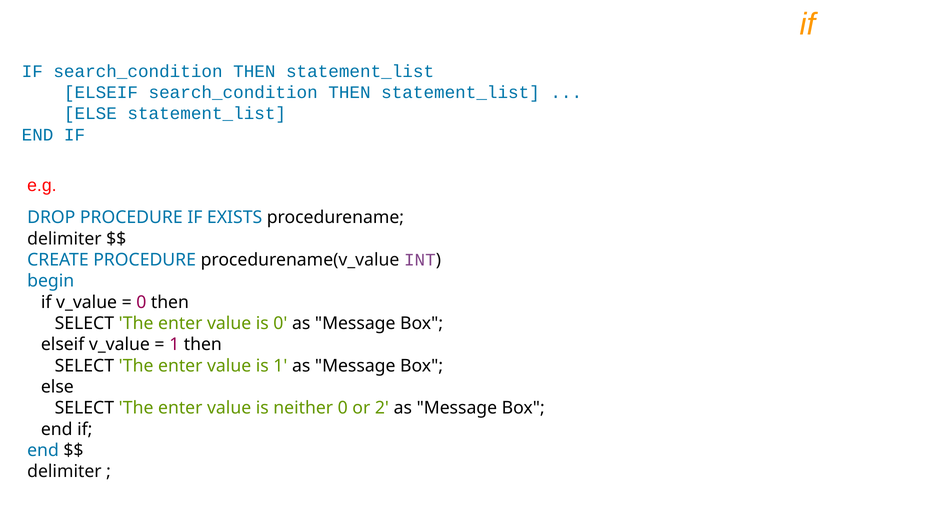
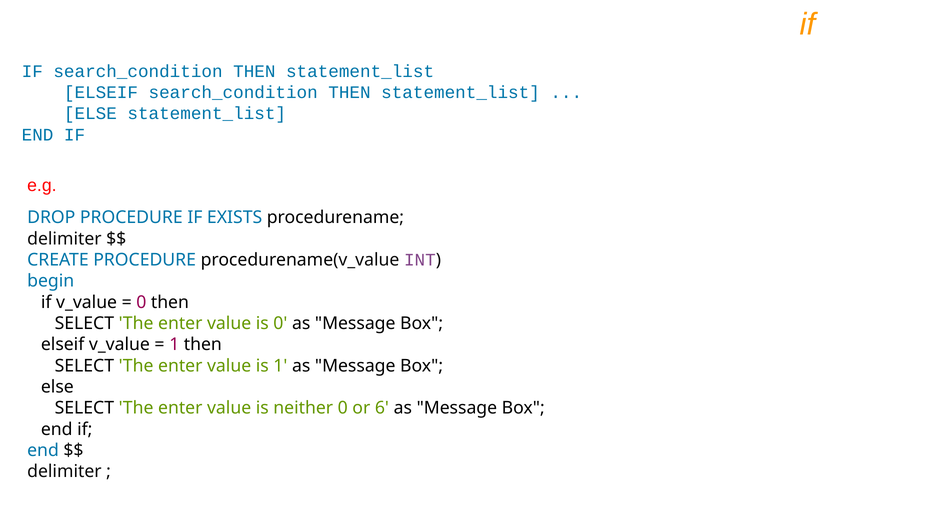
2: 2 -> 6
